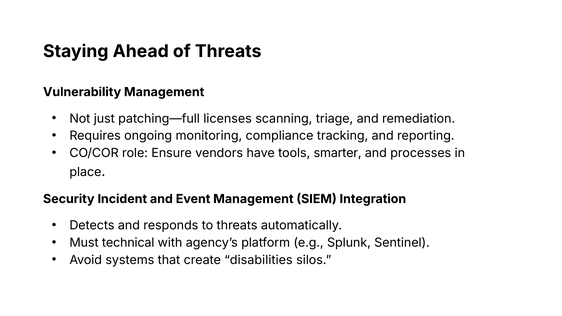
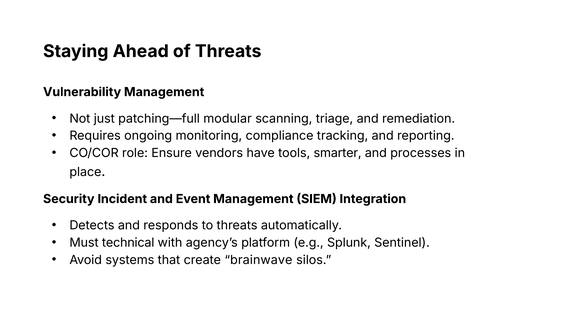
licenses: licenses -> modular
disabilities: disabilities -> brainwave
